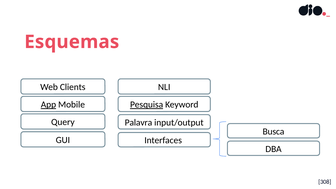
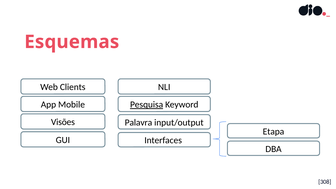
App underline: present -> none
Query: Query -> Visões
Busca: Busca -> Etapa
